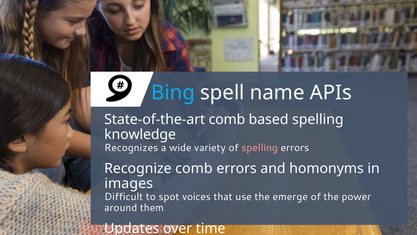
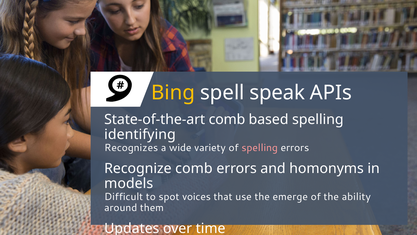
Bing colour: light blue -> yellow
name: name -> speak
knowledge: knowledge -> identifying
images: images -> models
power: power -> ability
